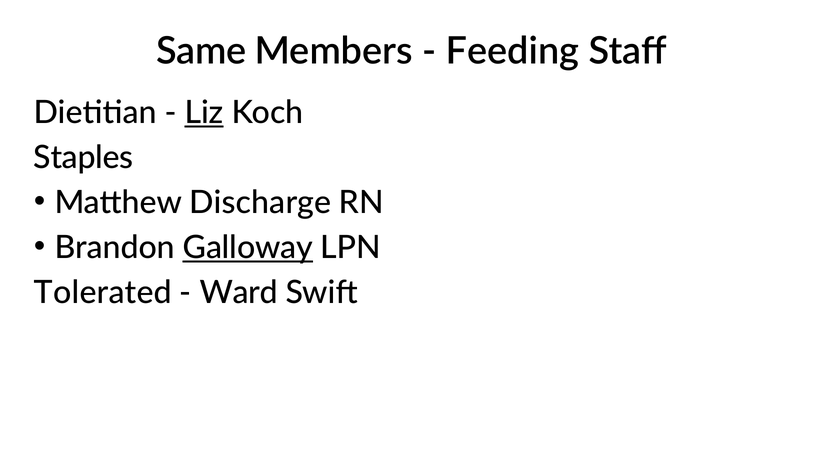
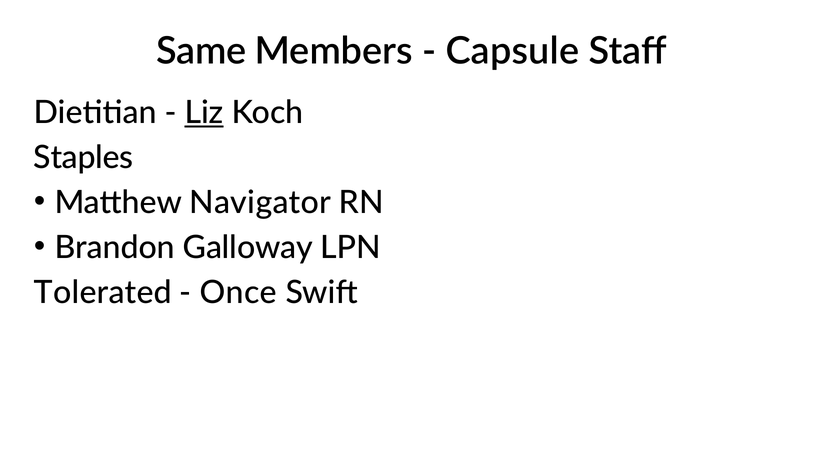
Feeding: Feeding -> Capsule
Discharge: Discharge -> Navigator
Galloway underline: present -> none
Ward: Ward -> Once
